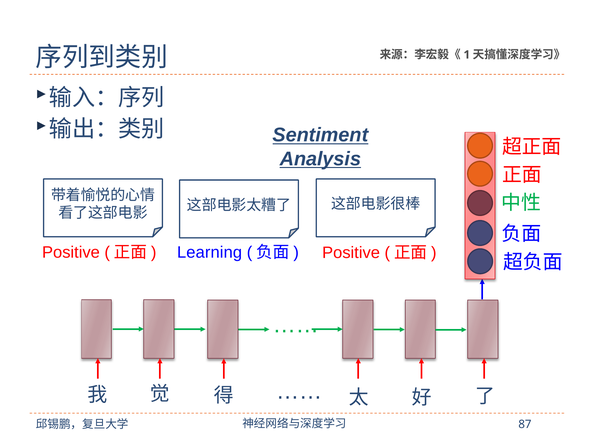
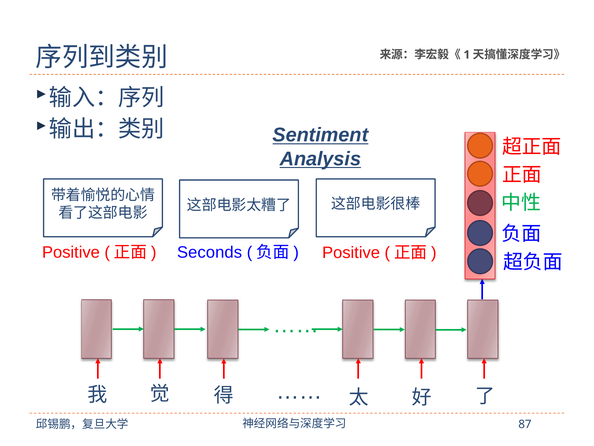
Learning: Learning -> Seconds
